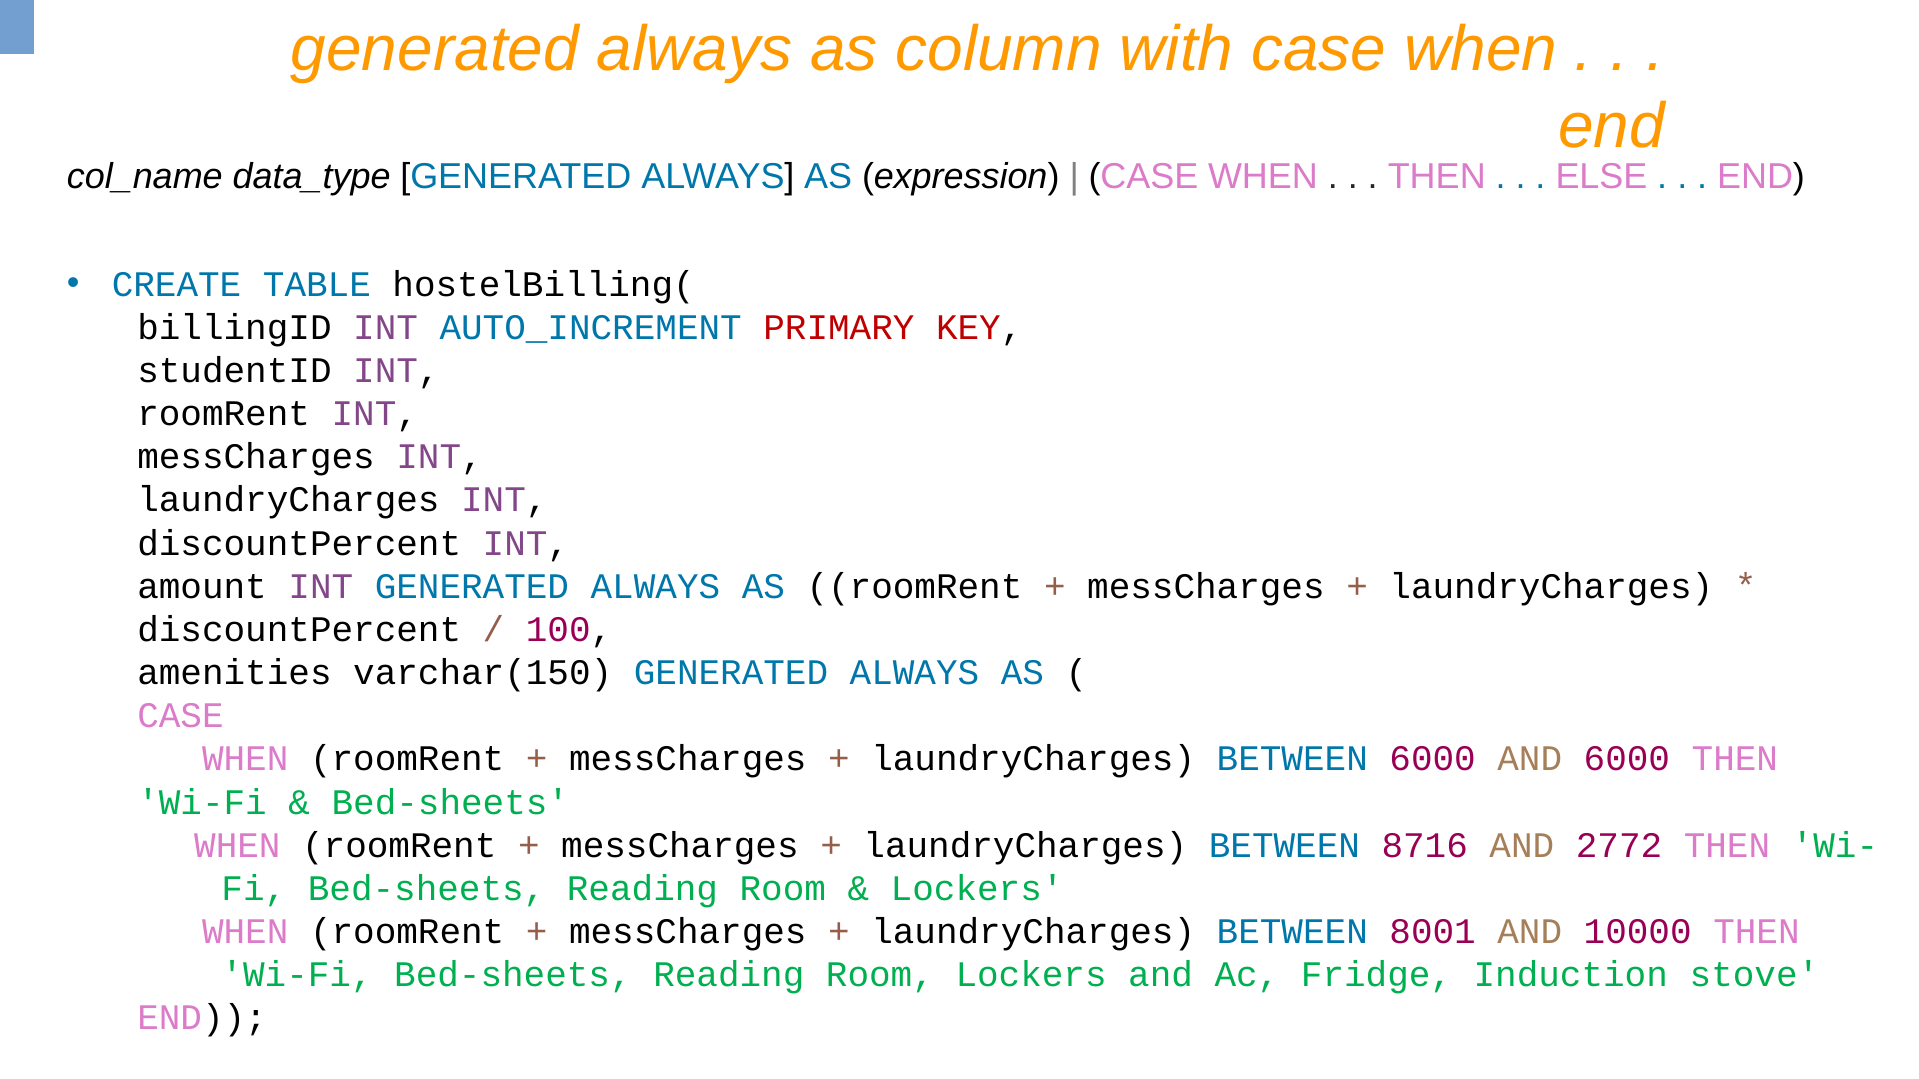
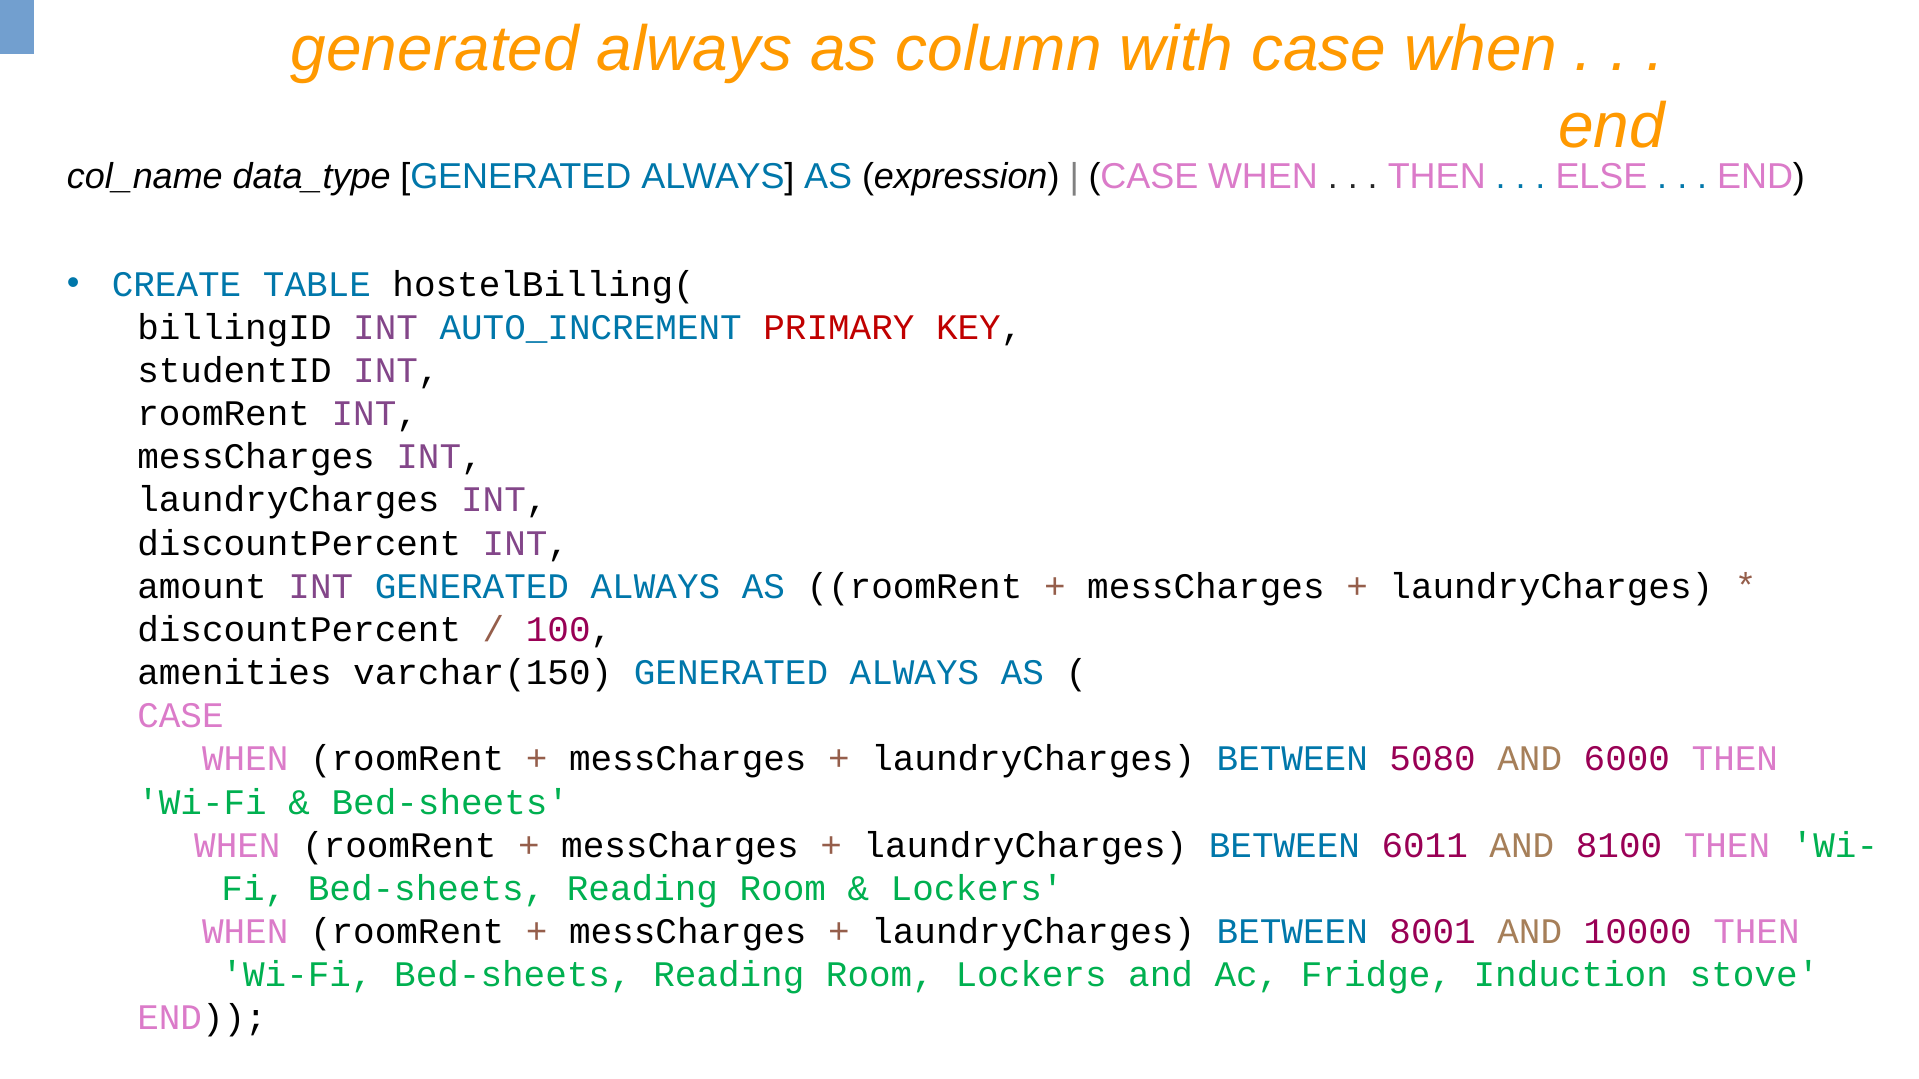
BETWEEN 6000: 6000 -> 5080
8716: 8716 -> 6011
2772: 2772 -> 8100
